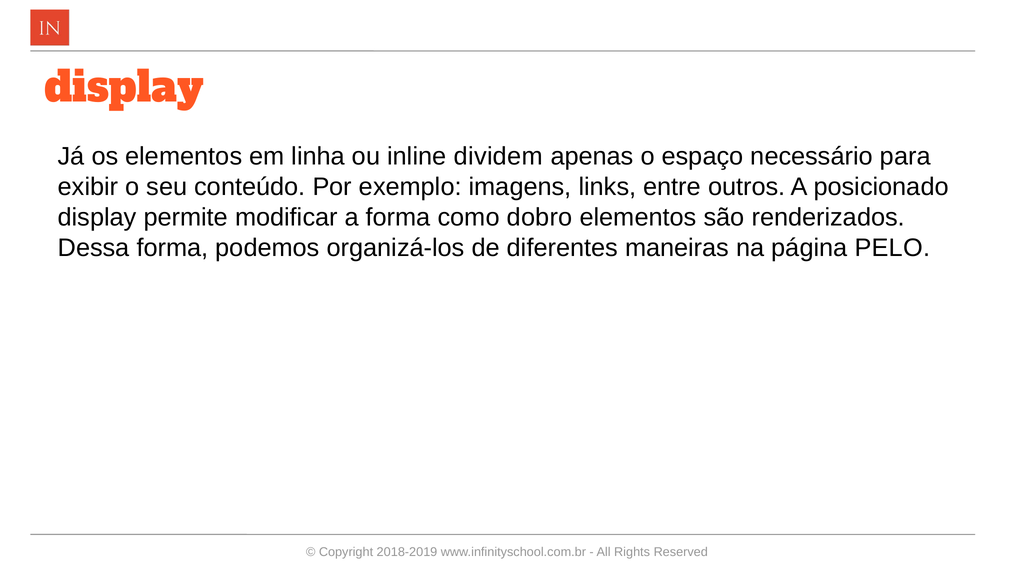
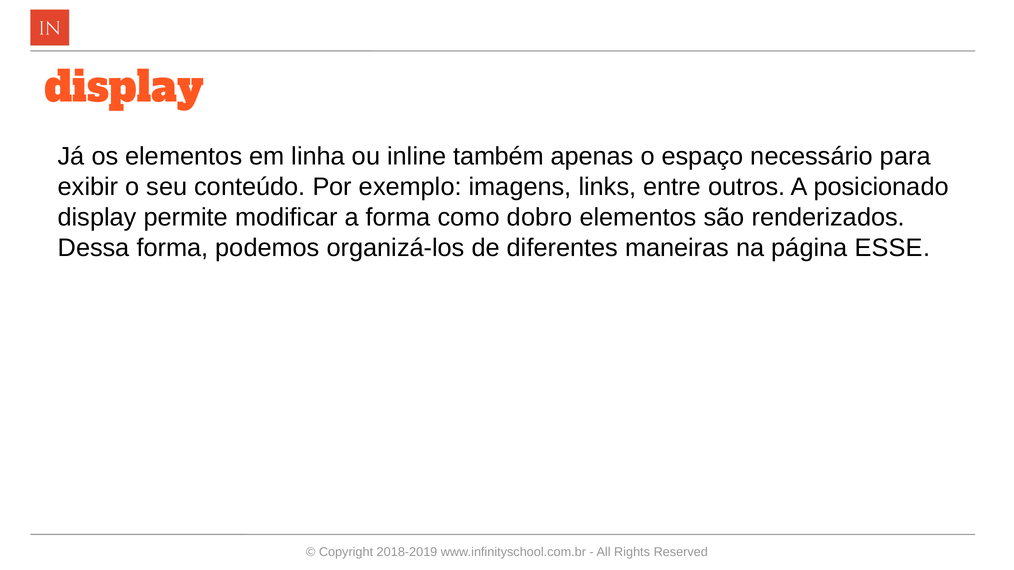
dividem: dividem -> também
PELO: PELO -> ESSE
